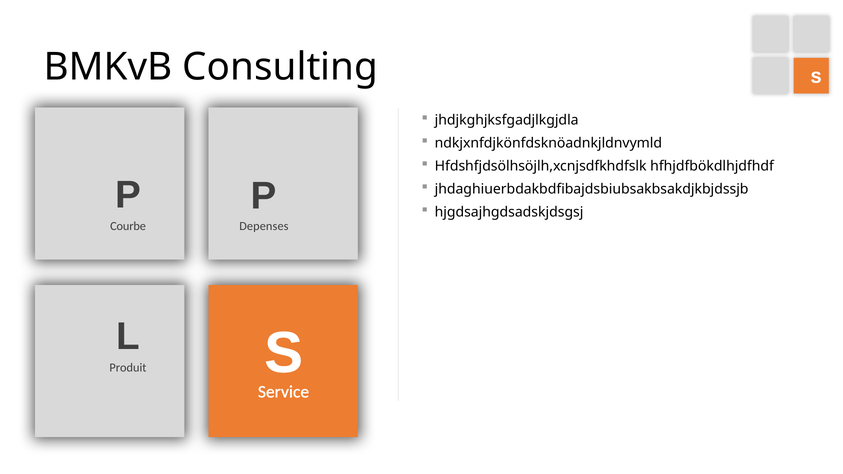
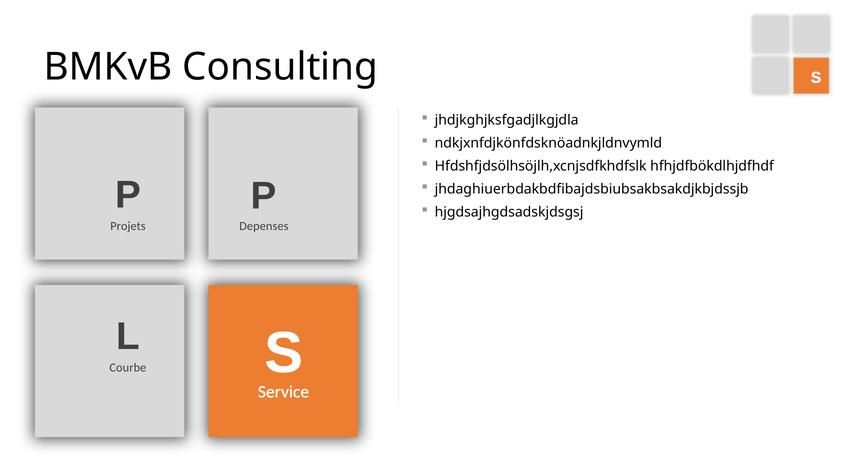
Courbe: Courbe -> Projets
Produit: Produit -> Courbe
